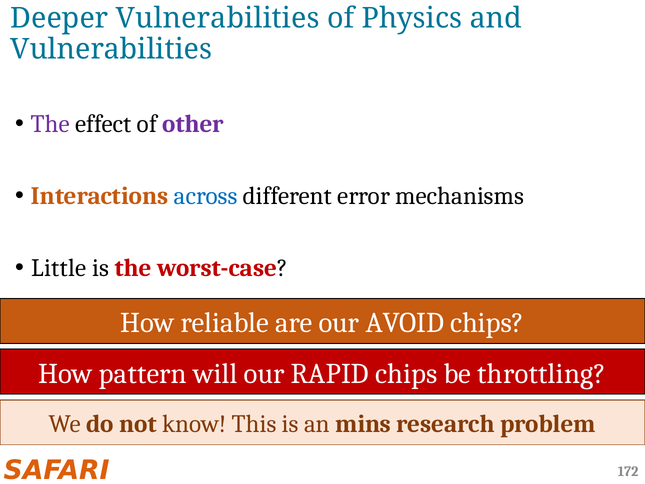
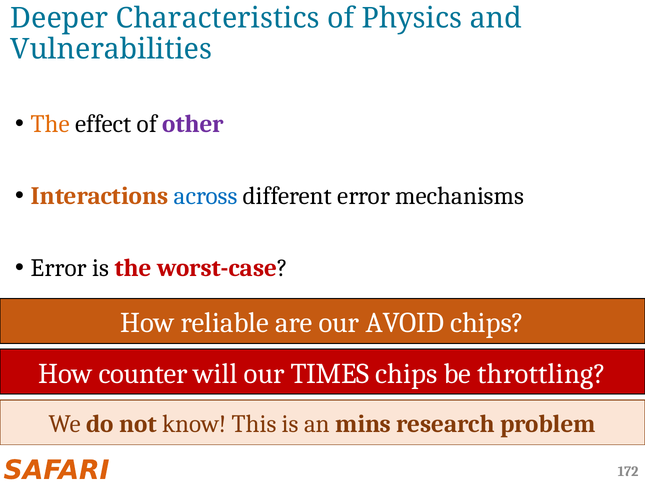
Deeper Vulnerabilities: Vulnerabilities -> Characteristics
The at (50, 124) colour: purple -> orange
Little at (59, 268): Little -> Error
pattern: pattern -> counter
RAPID: RAPID -> TIMES
